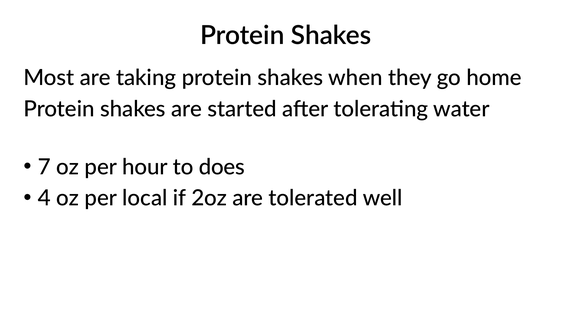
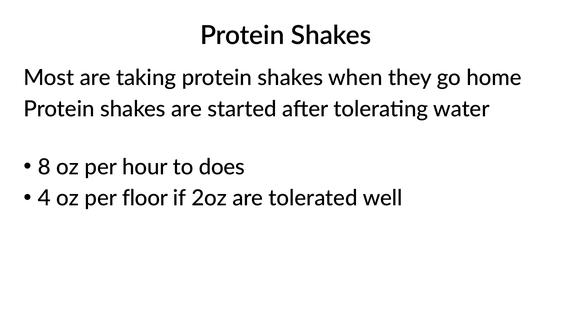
7: 7 -> 8
local: local -> floor
